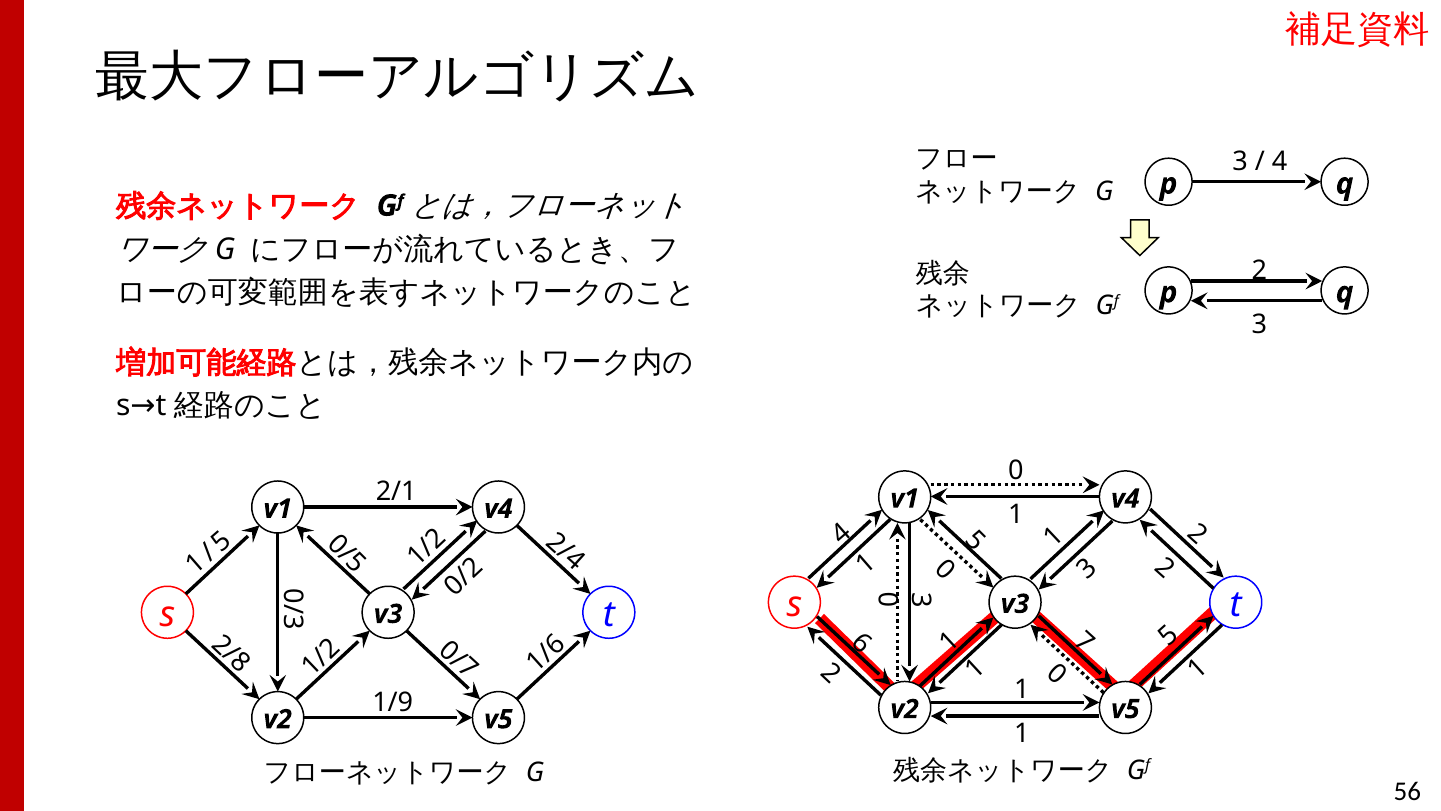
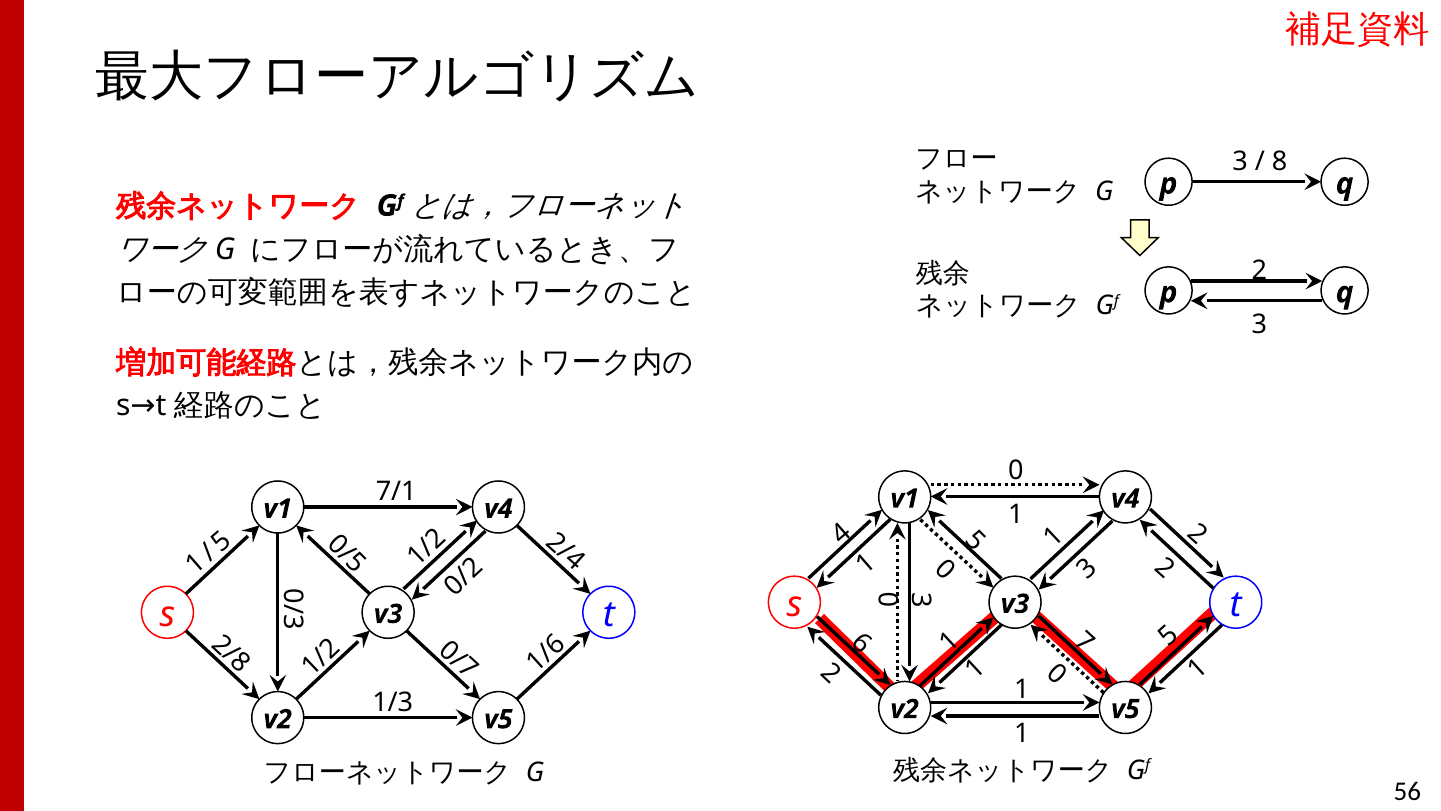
4 at (1280, 162): 4 -> 8
2/1: 2/1 -> 7/1
1/9: 1/9 -> 1/3
